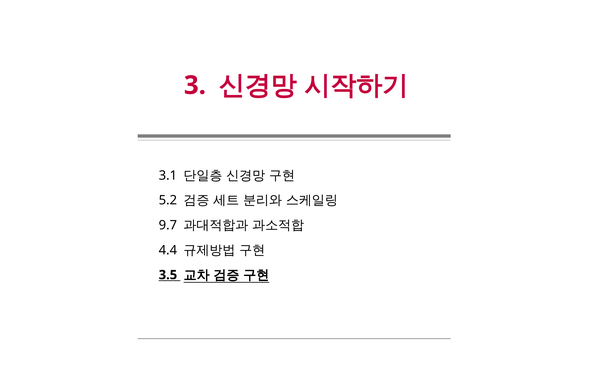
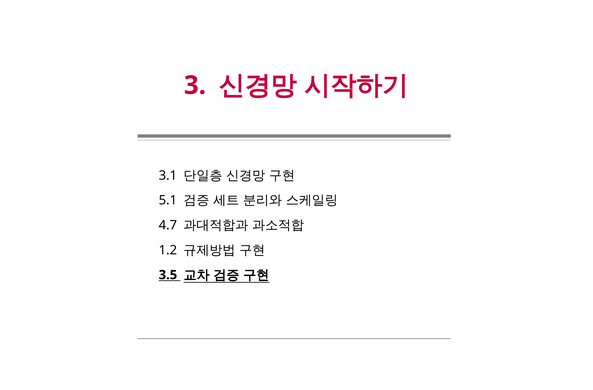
5.2: 5.2 -> 5.1
9.7: 9.7 -> 4.7
4.4: 4.4 -> 1.2
